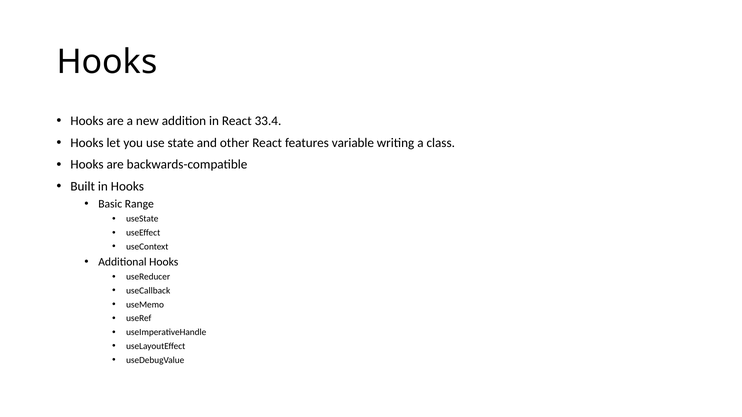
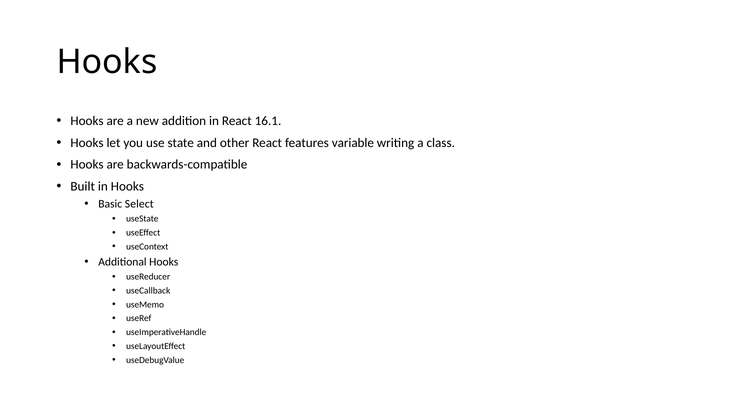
33.4: 33.4 -> 16.1
Range: Range -> Select
